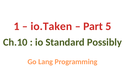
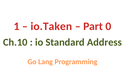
5: 5 -> 0
Possibly: Possibly -> Address
